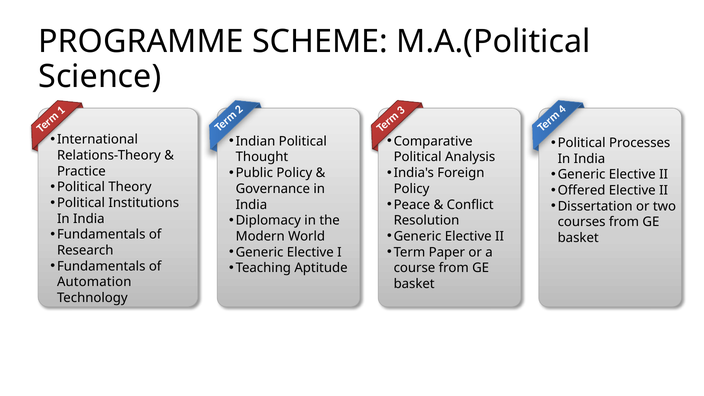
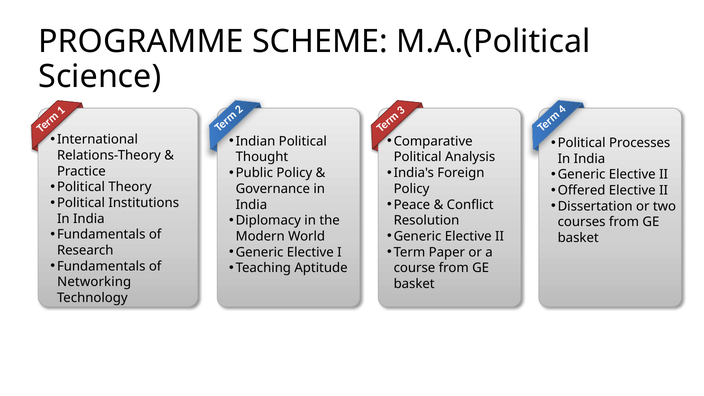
Automation: Automation -> Networking
